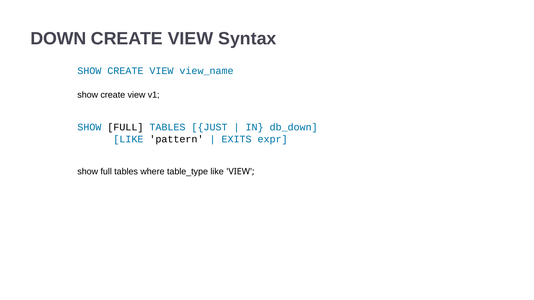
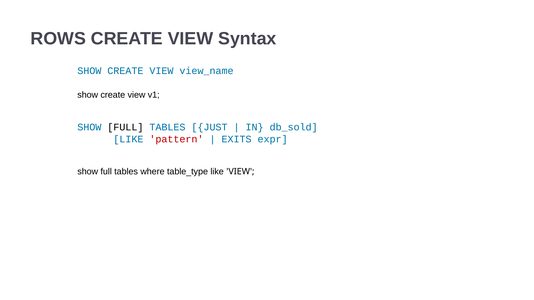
DOWN: DOWN -> ROWS
db_down: db_down -> db_sold
pattern colour: black -> red
